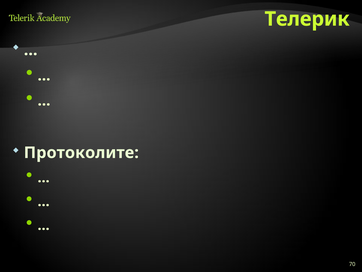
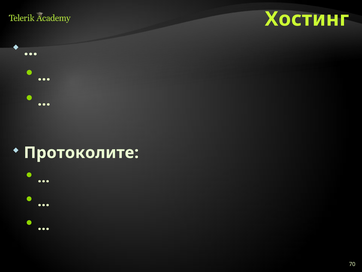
Телерик: Телерик -> Хостинг
